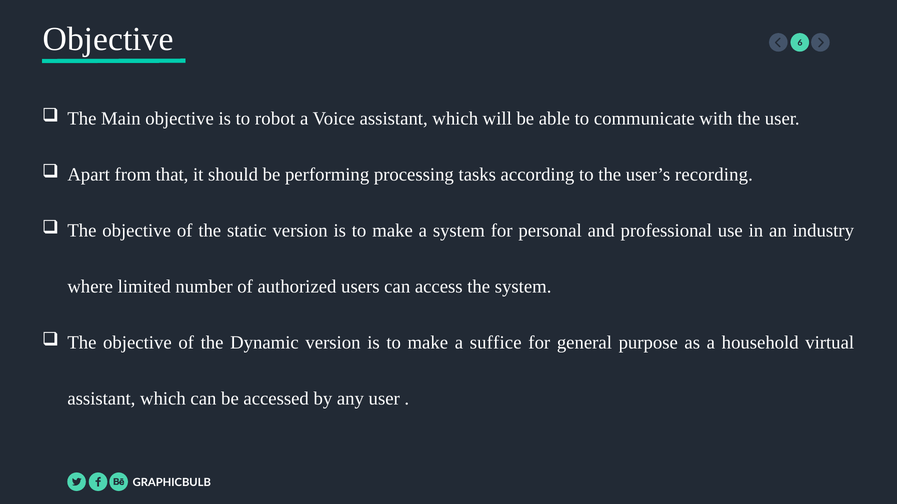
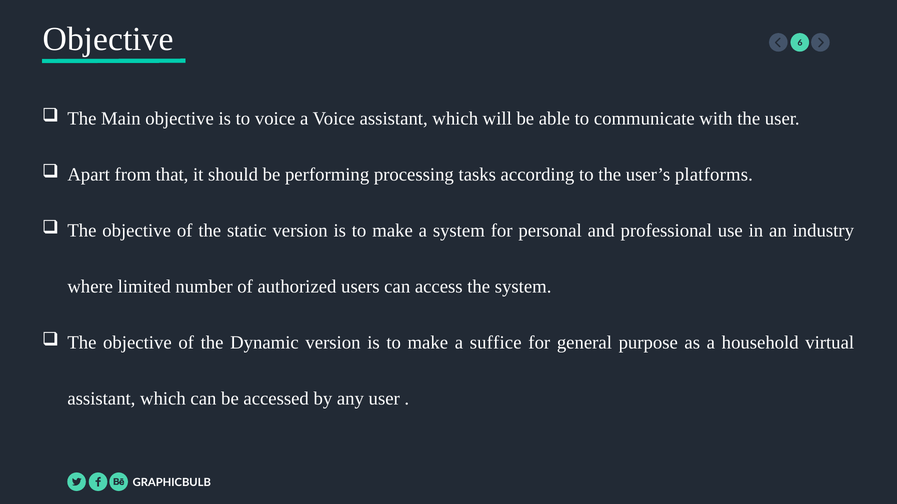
to robot: robot -> voice
recording: recording -> platforms
